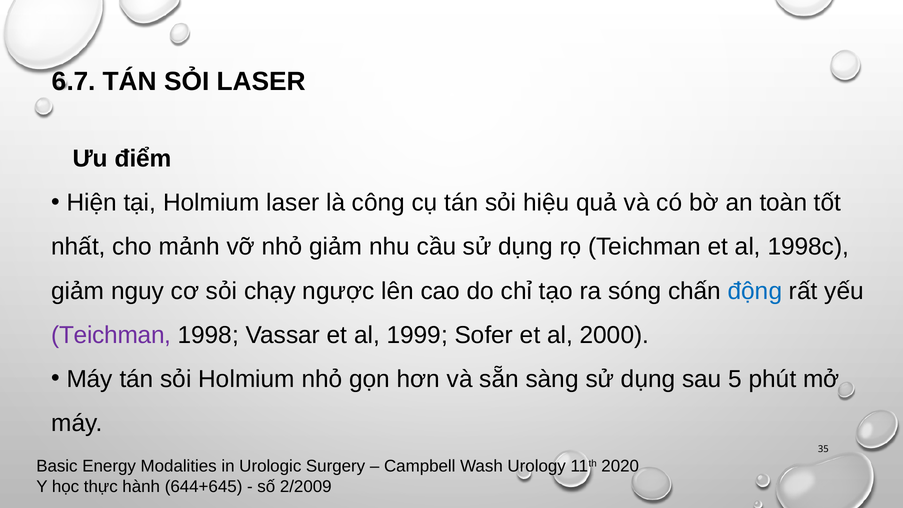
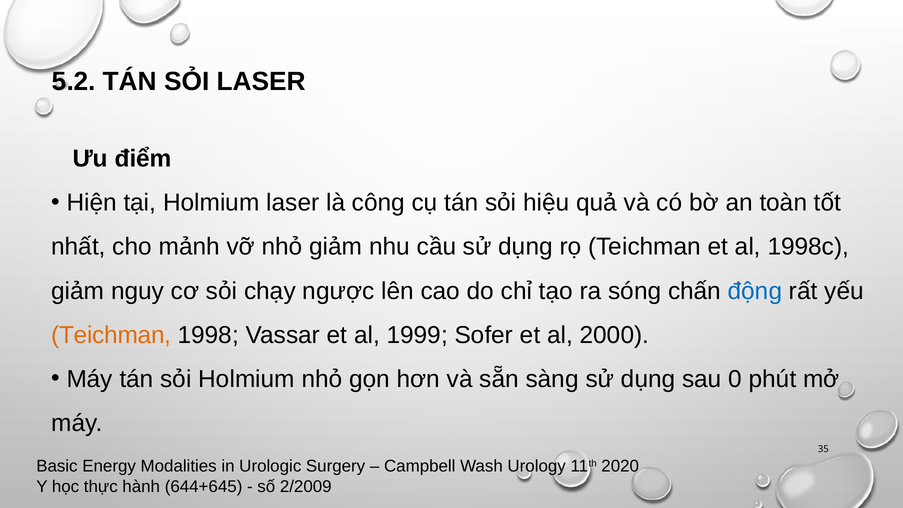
6.7: 6.7 -> 5.2
Teichman at (111, 335) colour: purple -> orange
5: 5 -> 0
